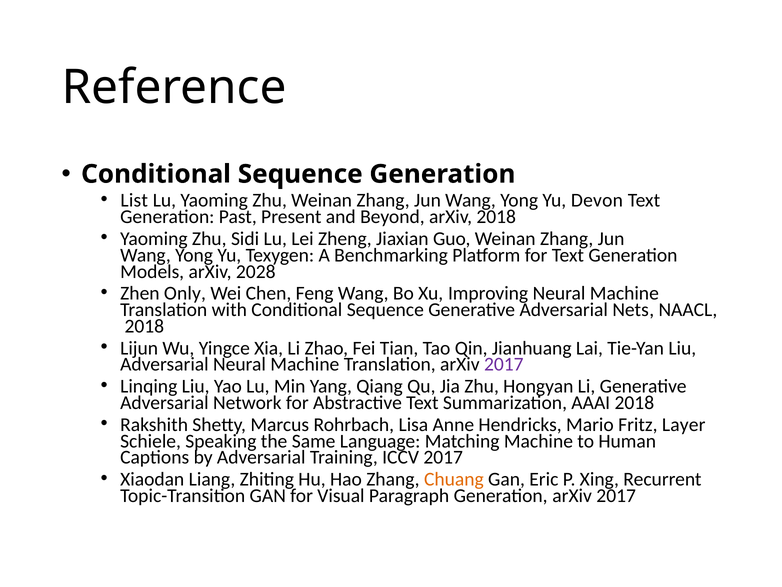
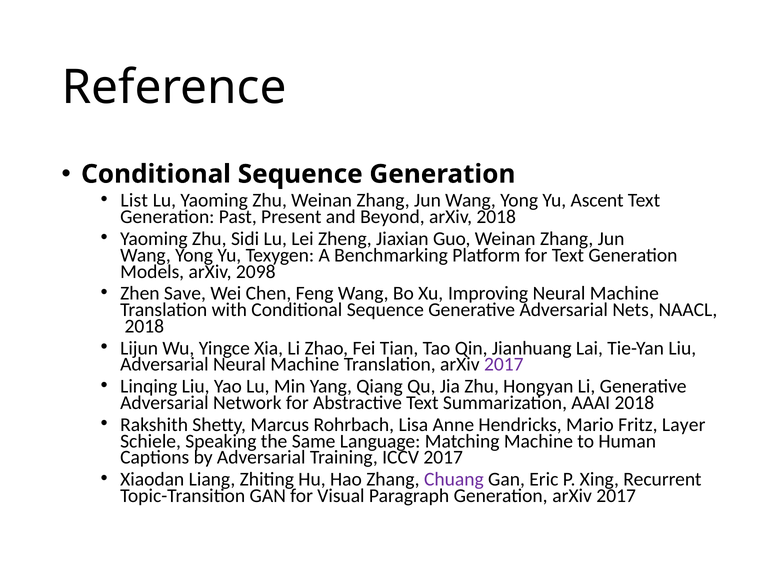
Devon: Devon -> Ascent
2028: 2028 -> 2098
Only: Only -> Save
Chuang colour: orange -> purple
